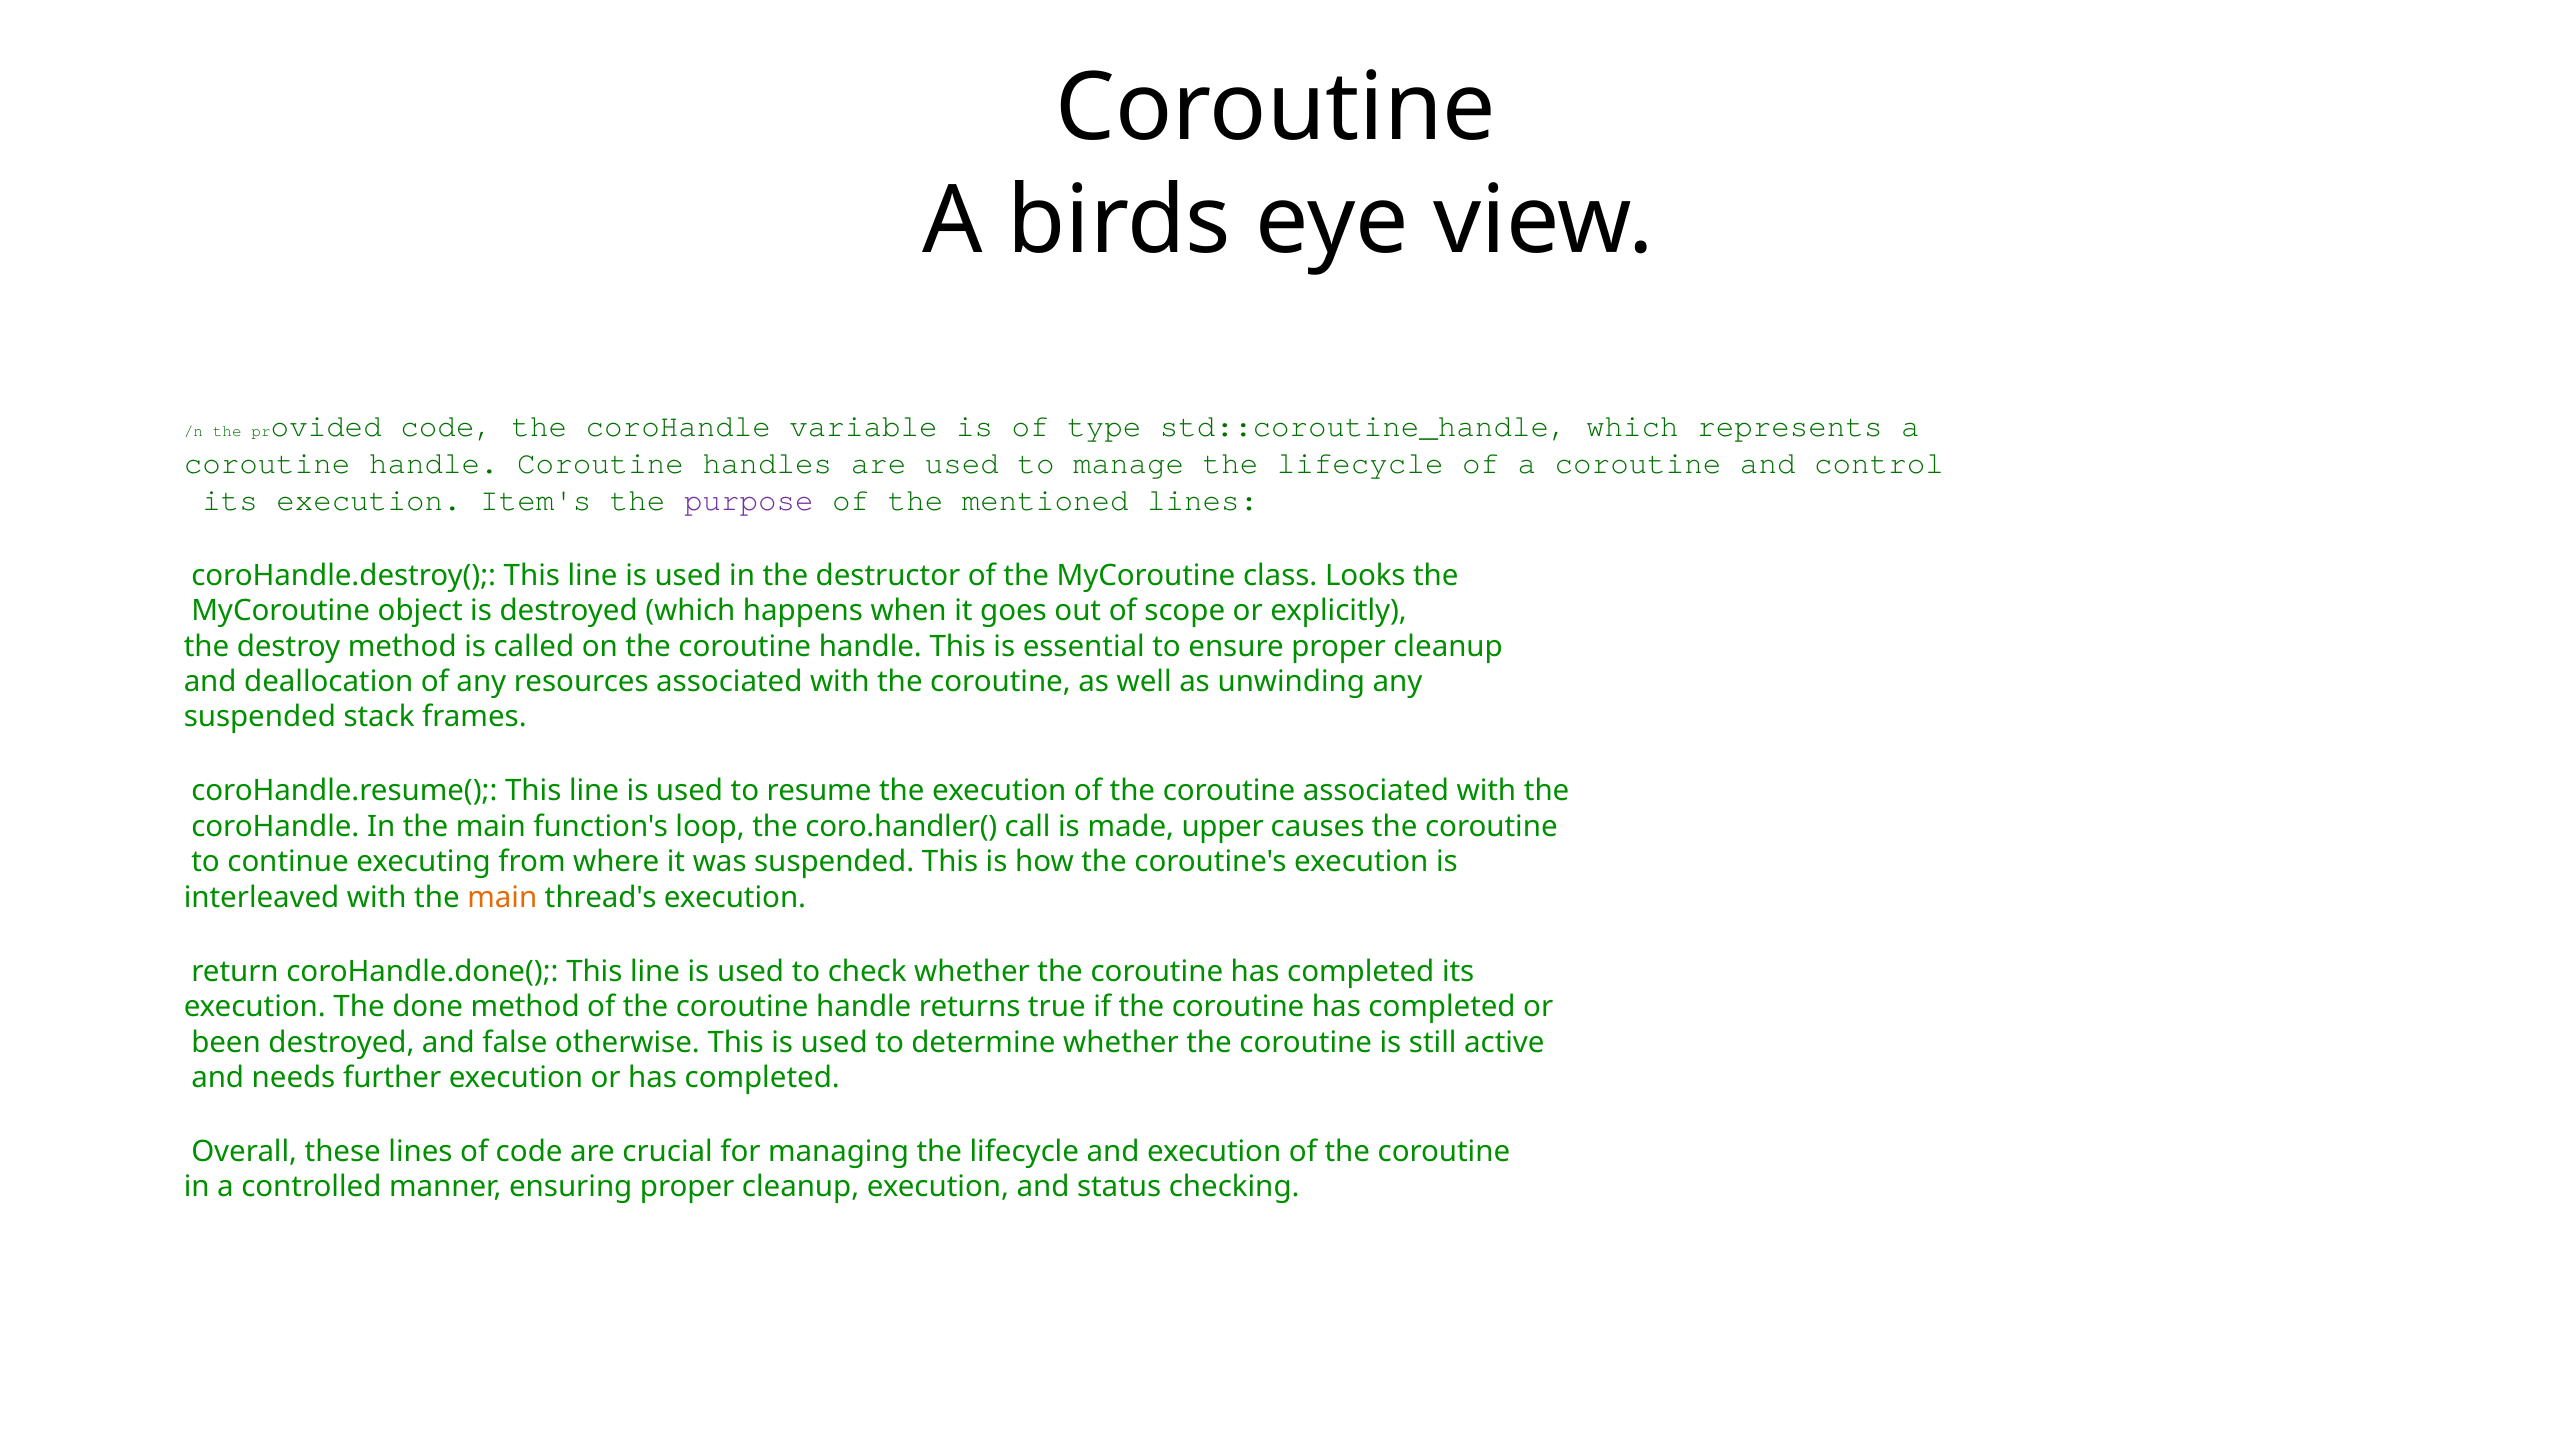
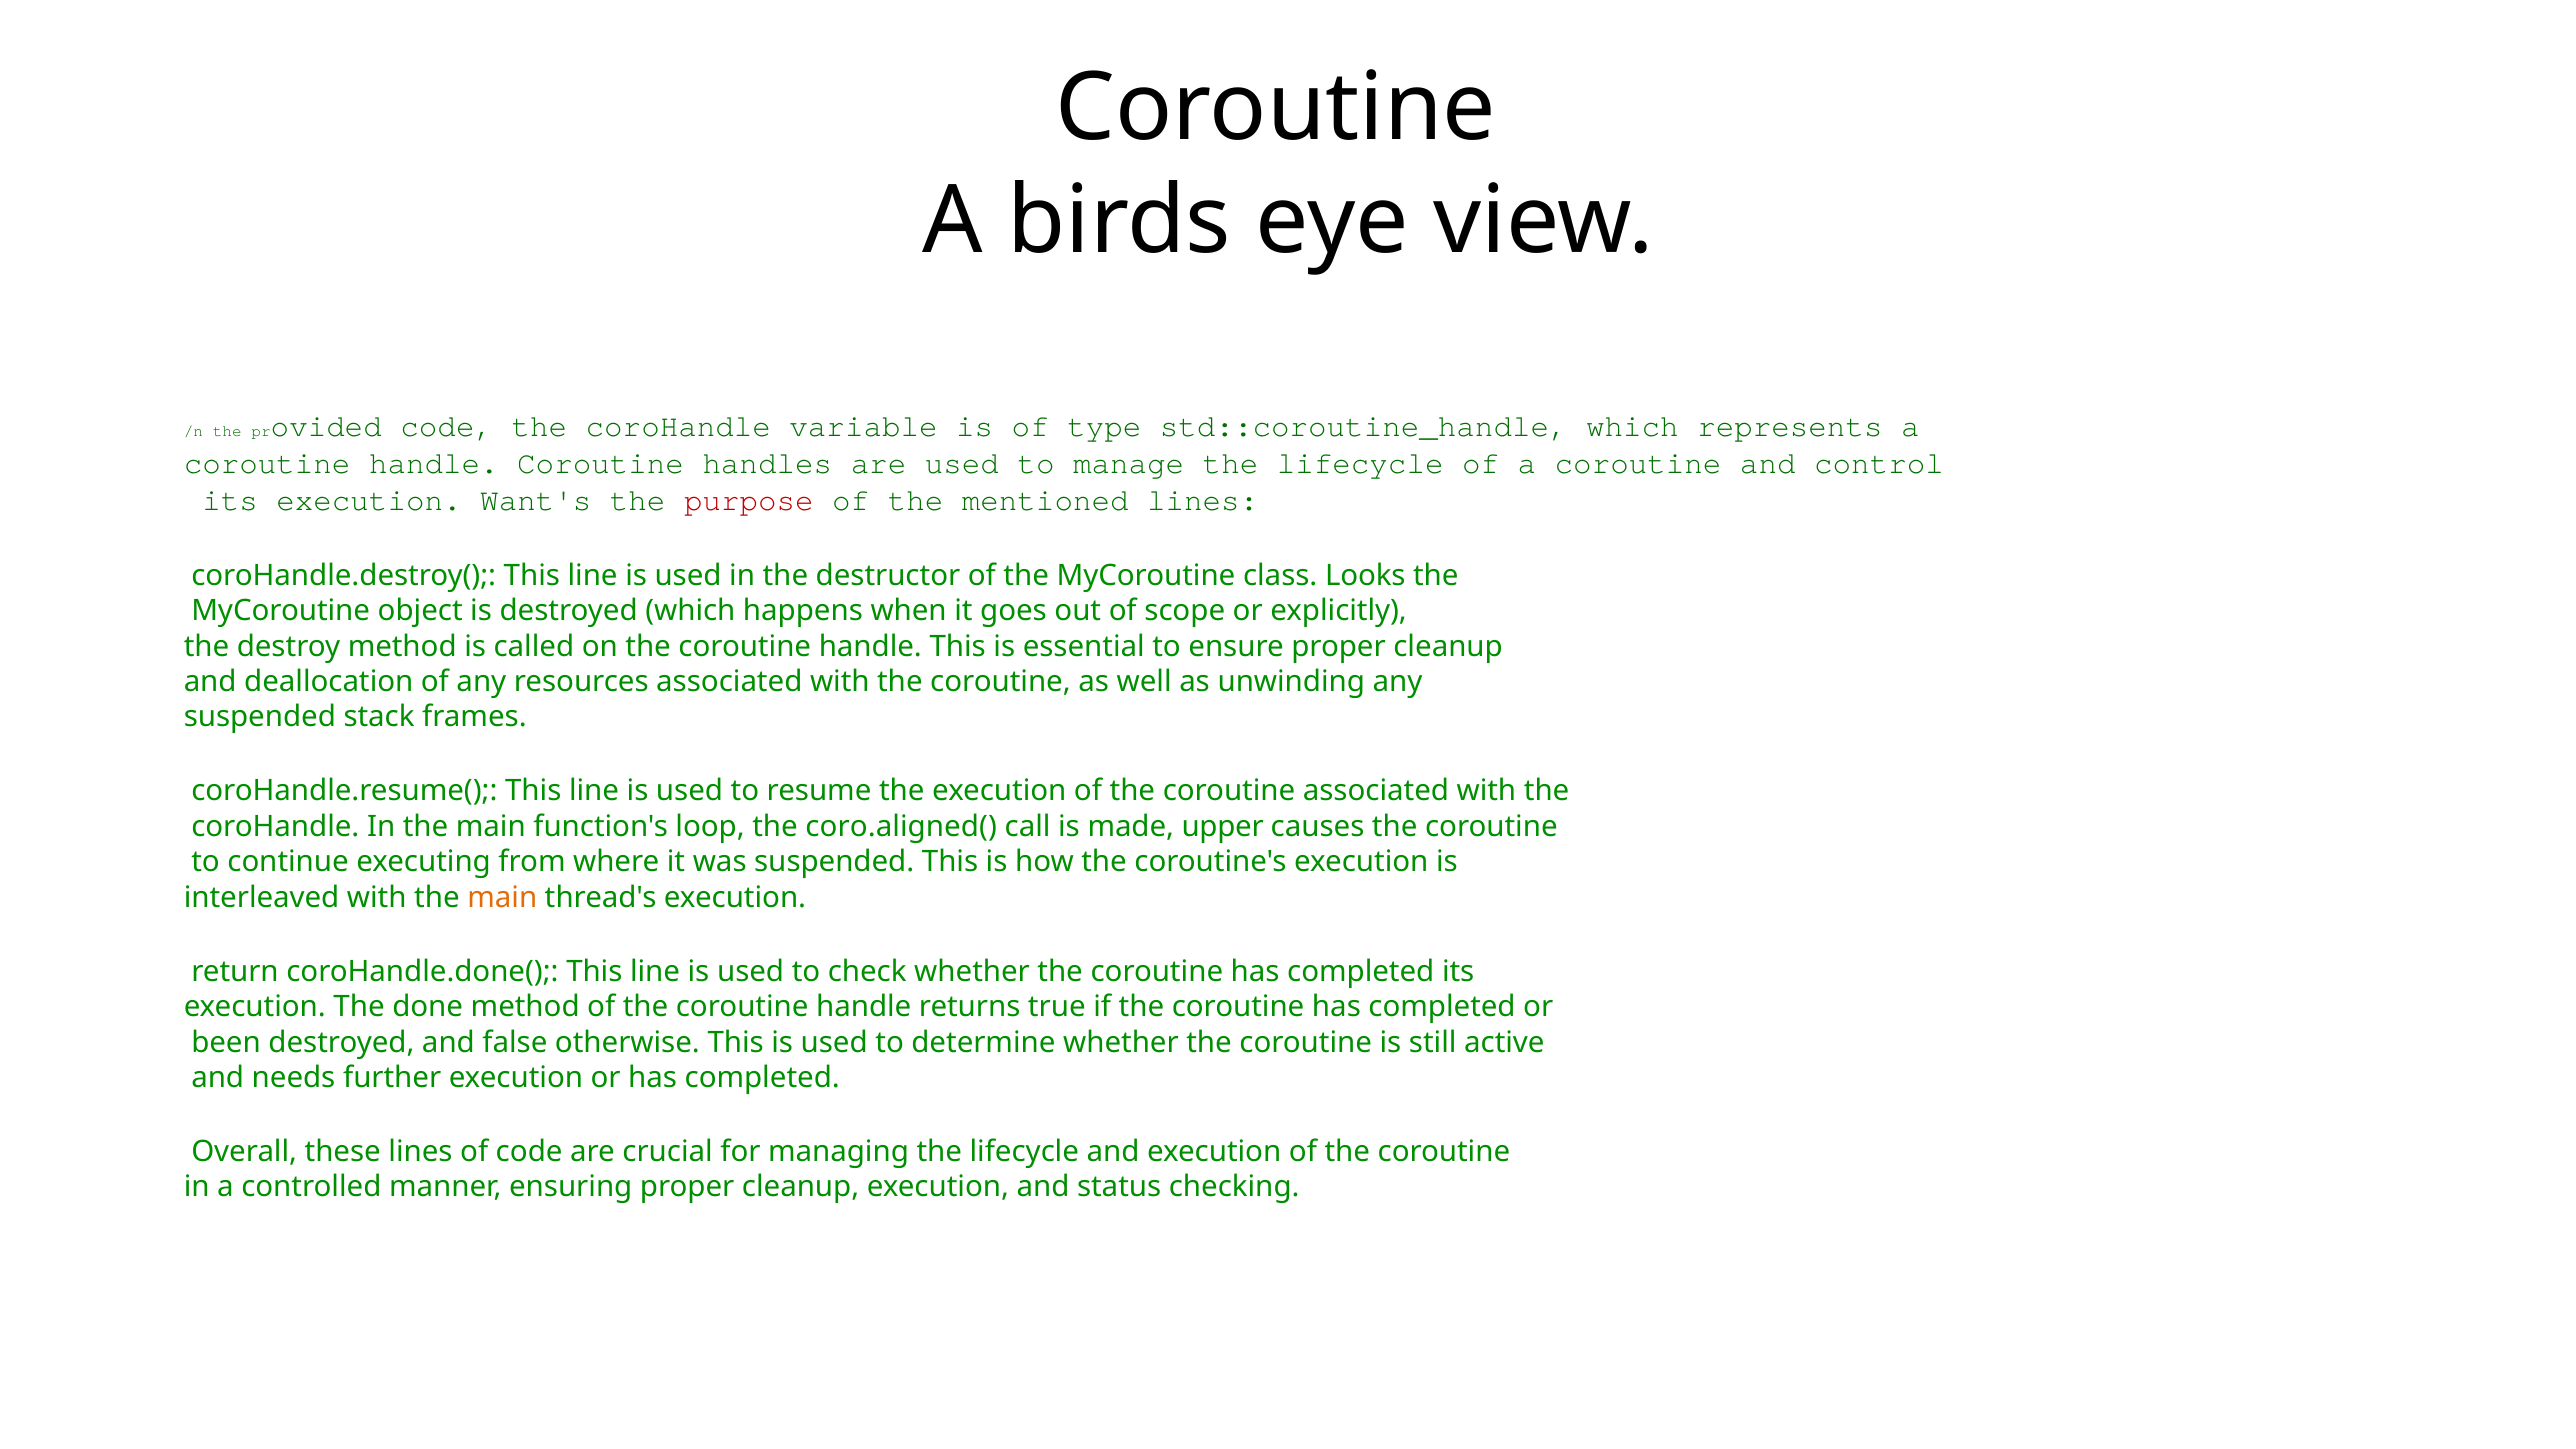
Item's: Item's -> Want's
purpose colour: purple -> red
coro.handler(: coro.handler( -> coro.aligned(
